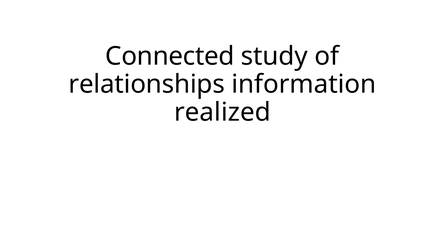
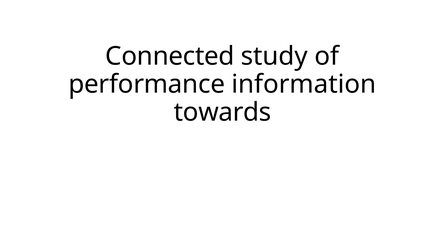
relationships: relationships -> performance
realized: realized -> towards
